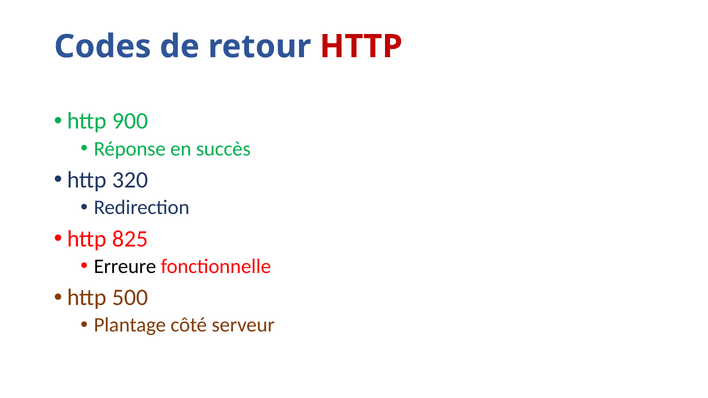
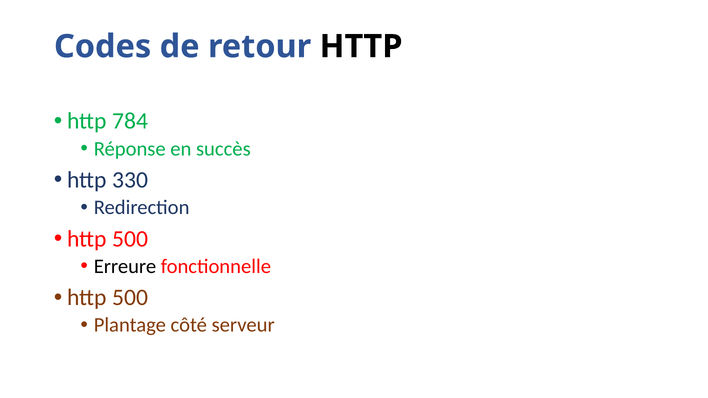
HTTP at (361, 47) colour: red -> black
900: 900 -> 784
320: 320 -> 330
825 at (130, 239): 825 -> 500
